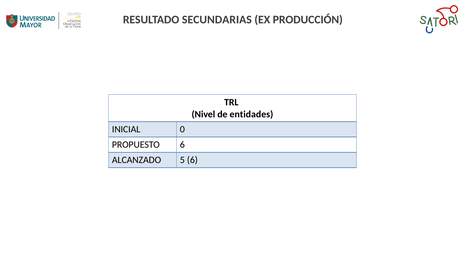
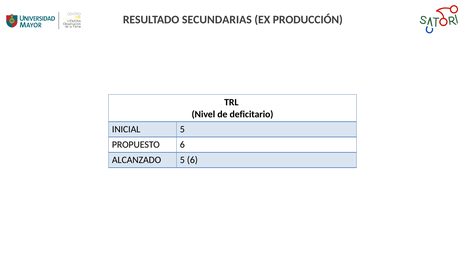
entidades: entidades -> deficitario
INICIAL 0: 0 -> 5
